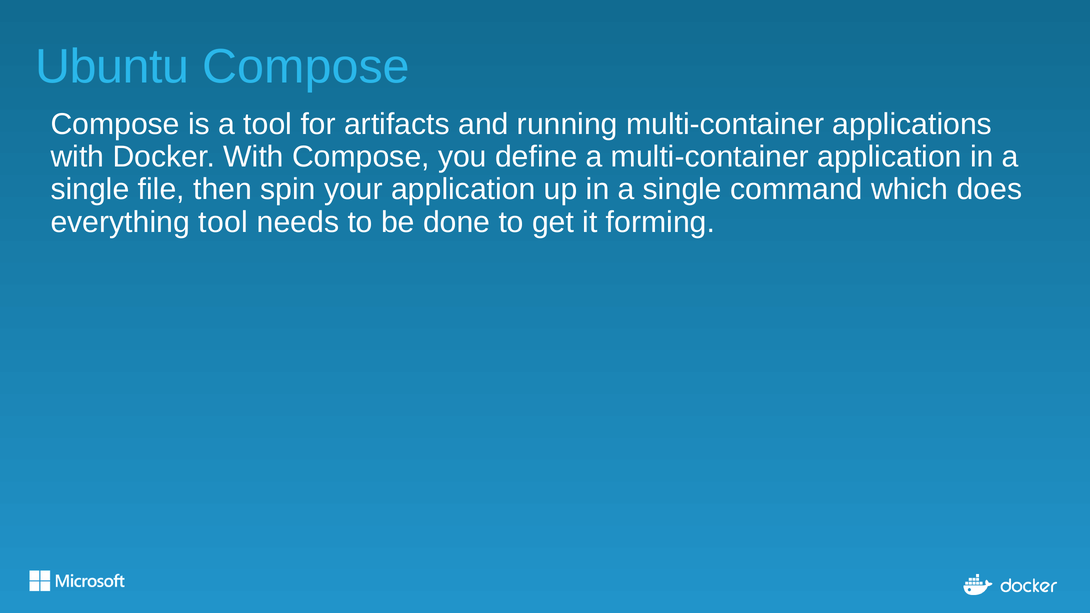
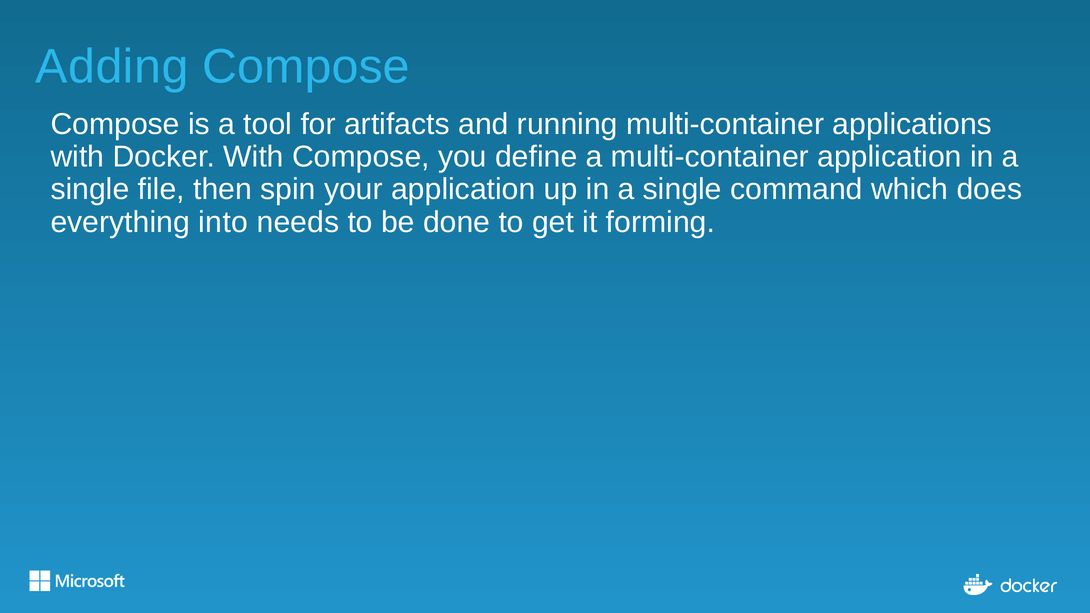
Ubuntu: Ubuntu -> Adding
everything tool: tool -> into
